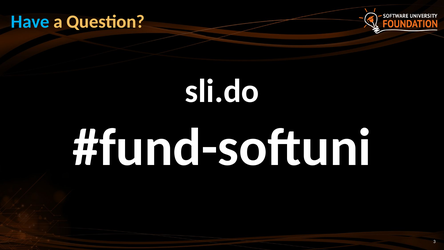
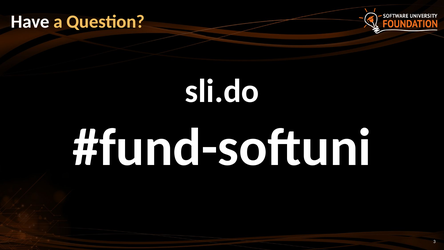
Have colour: light blue -> white
